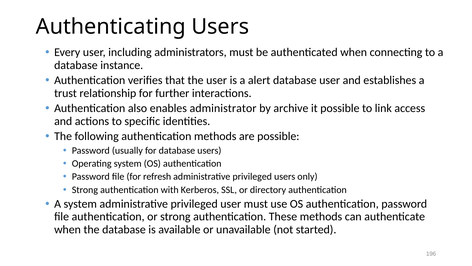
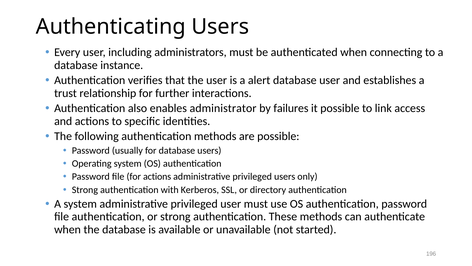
archive: archive -> failures
for refresh: refresh -> actions
